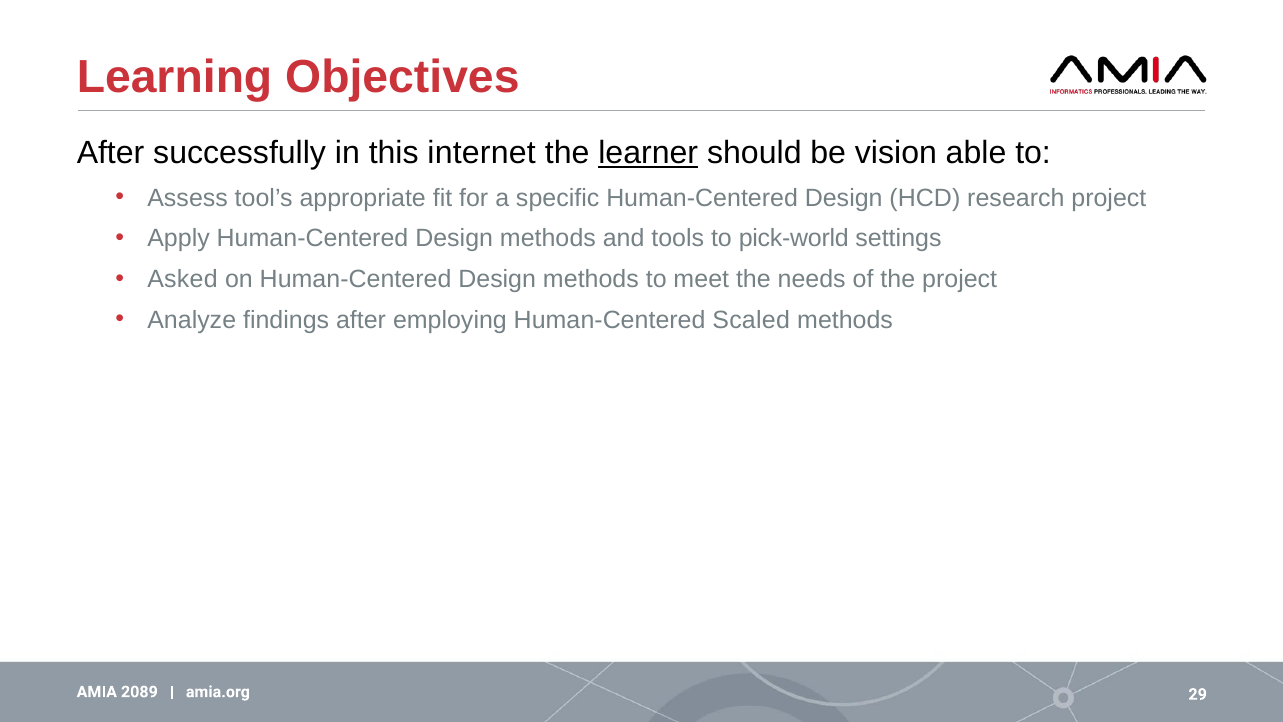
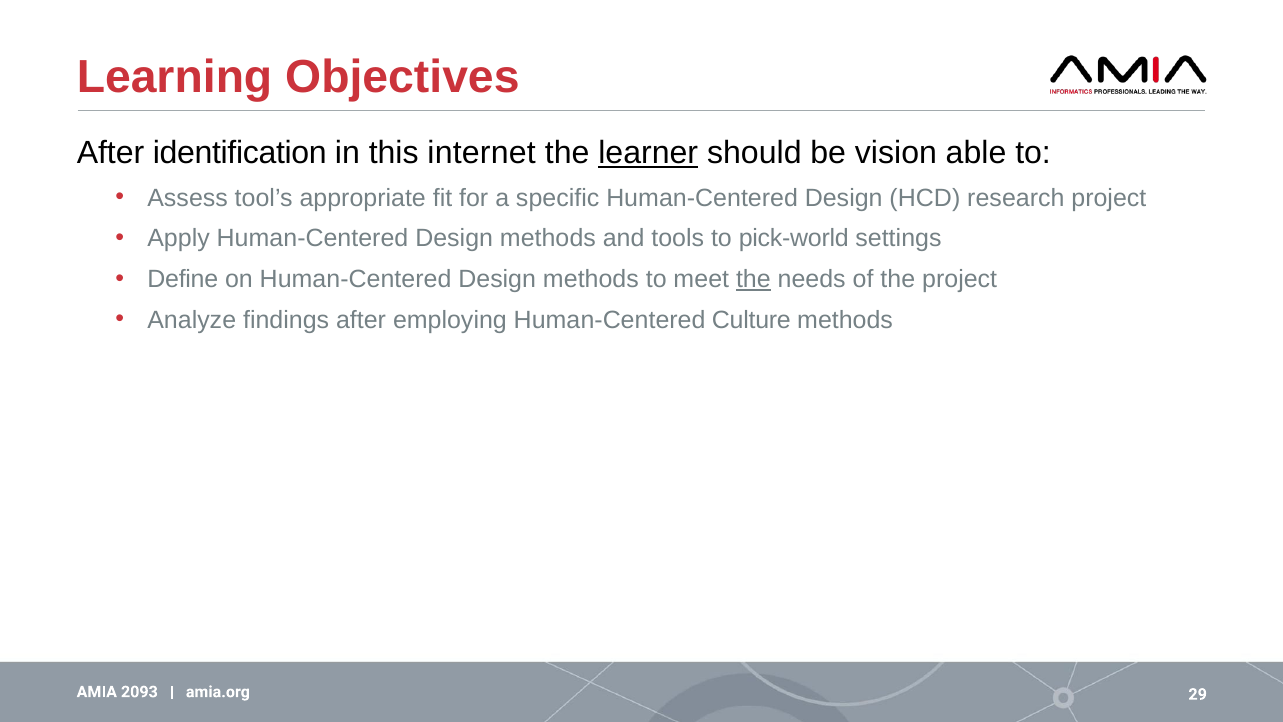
successfully: successfully -> identification
Asked: Asked -> Define
the at (753, 279) underline: none -> present
Scaled: Scaled -> Culture
2089: 2089 -> 2093
